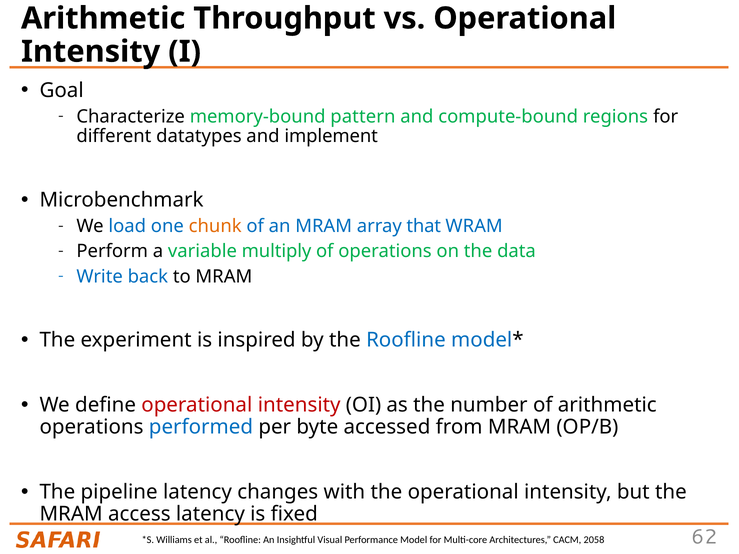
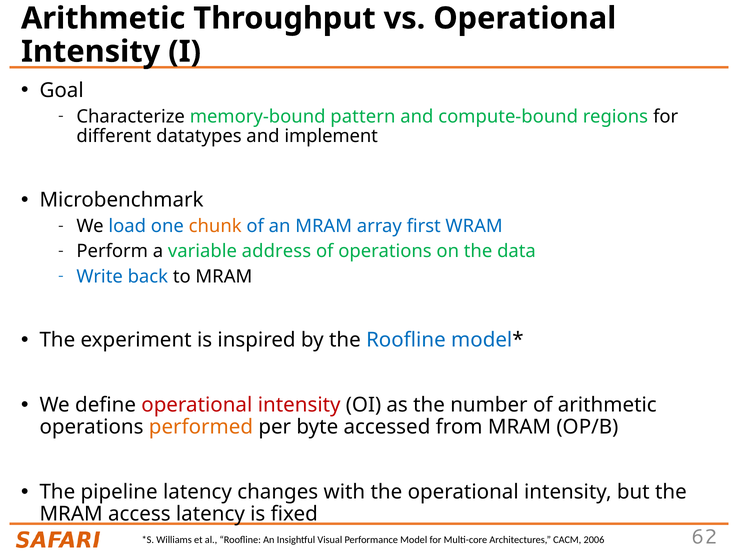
that: that -> first
multiply: multiply -> address
performed colour: blue -> orange
2058: 2058 -> 2006
